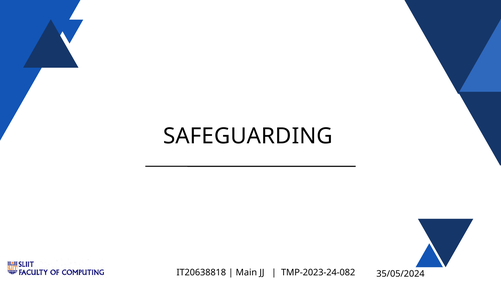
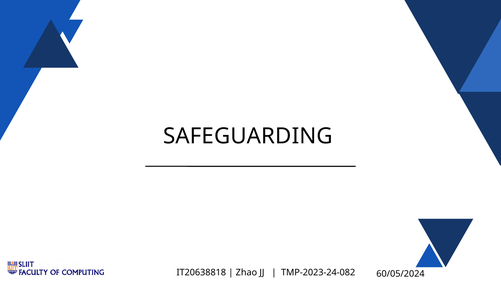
Main: Main -> Zhao
35/05/2024: 35/05/2024 -> 60/05/2024
